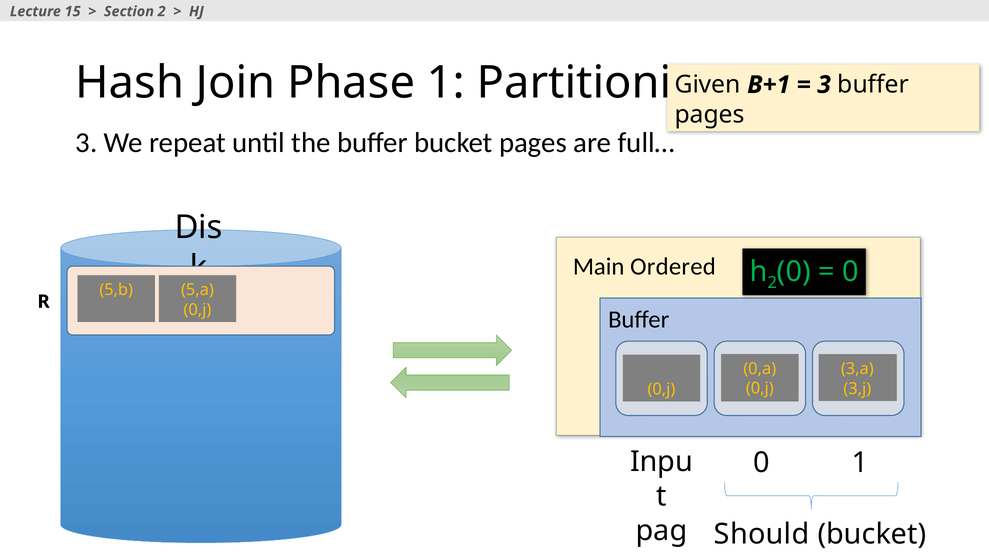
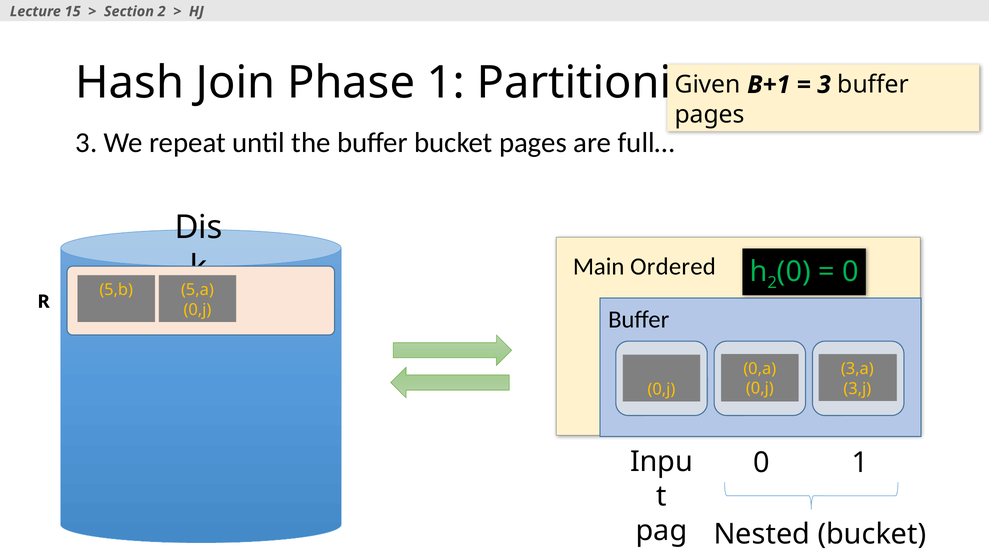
Should: Should -> Nested
